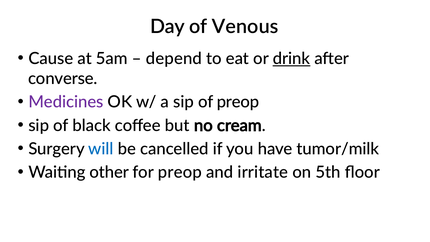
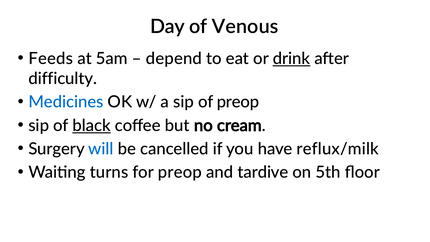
Cause: Cause -> Feeds
converse: converse -> difficulty
Medicines colour: purple -> blue
black underline: none -> present
tumor/milk: tumor/milk -> reflux/milk
other: other -> turns
irritate: irritate -> tardive
